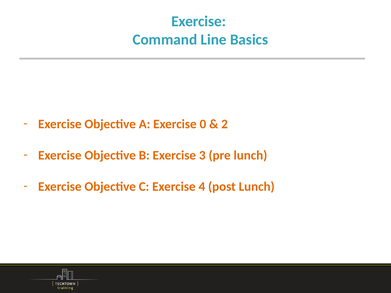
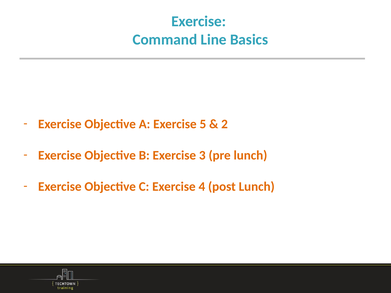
0: 0 -> 5
